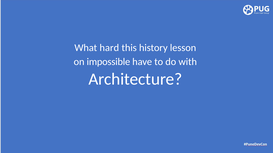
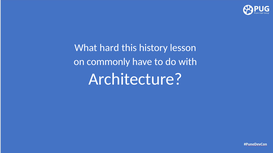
impossible: impossible -> commonly
